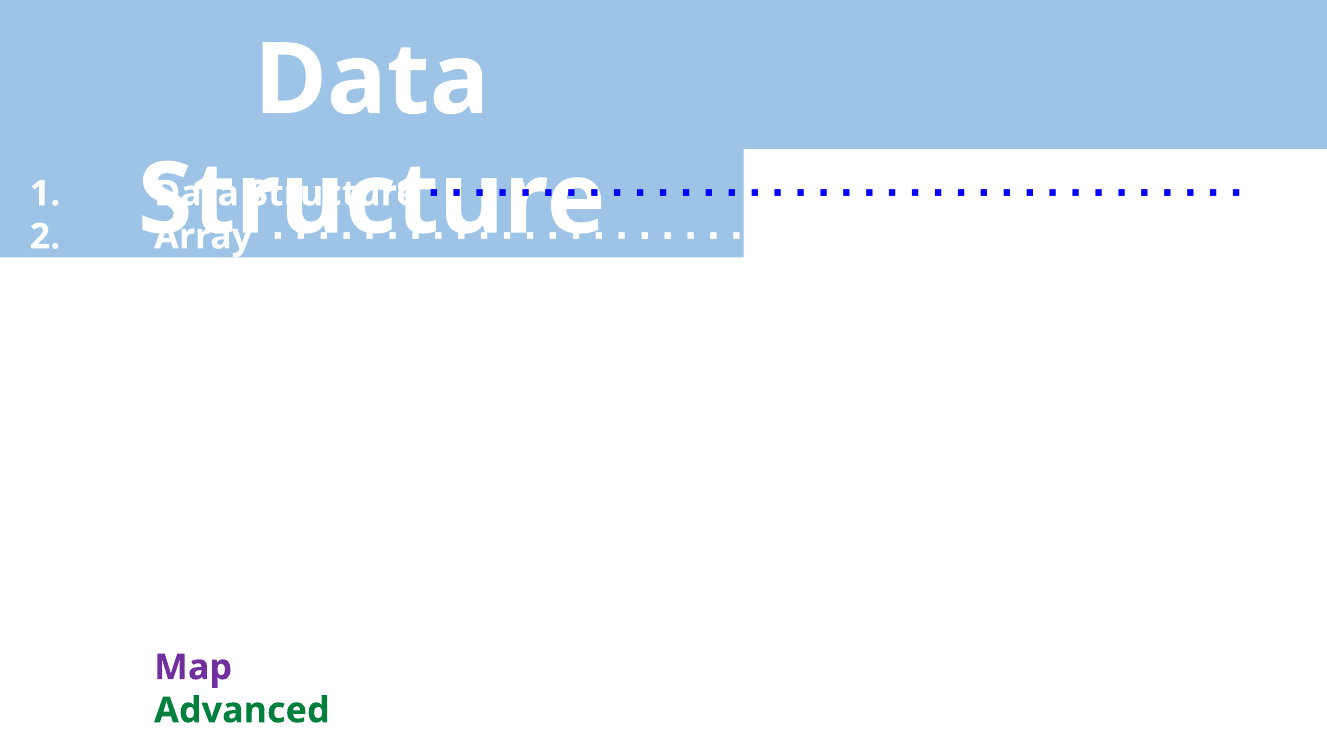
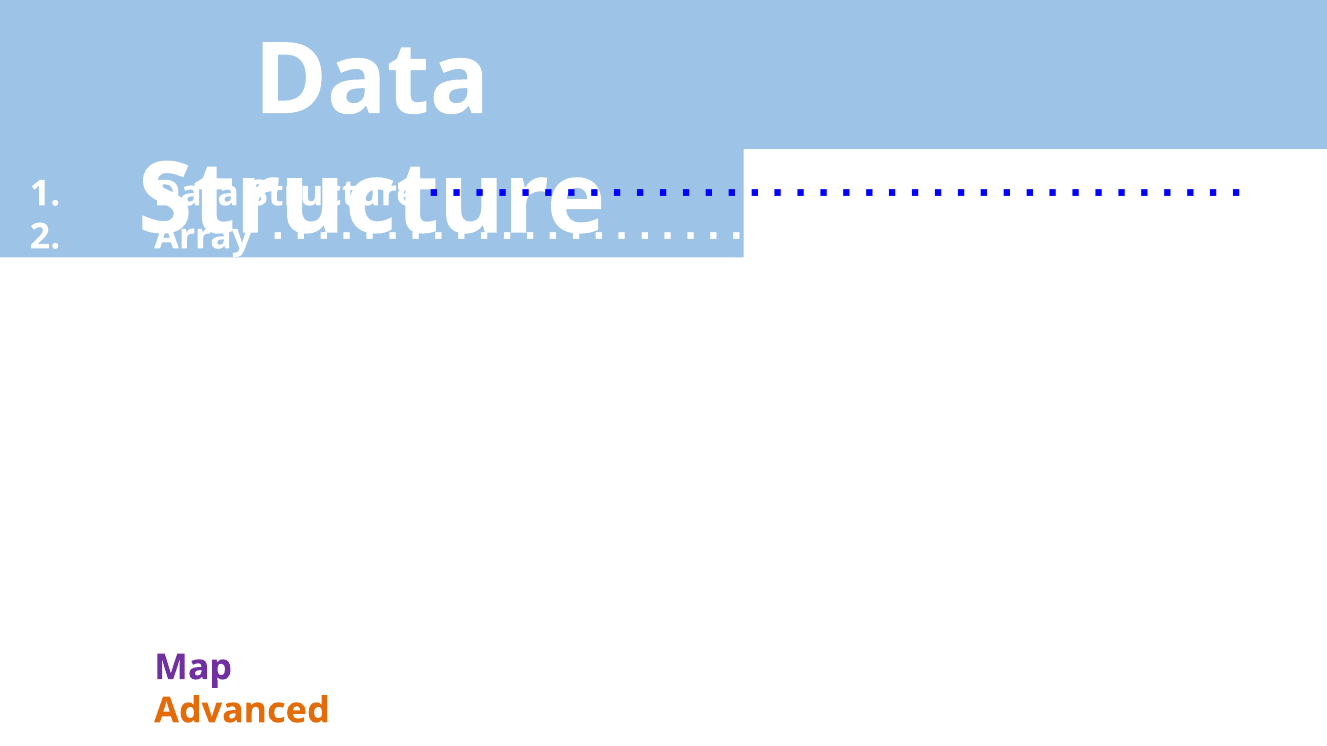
Advanced colour: green -> orange
